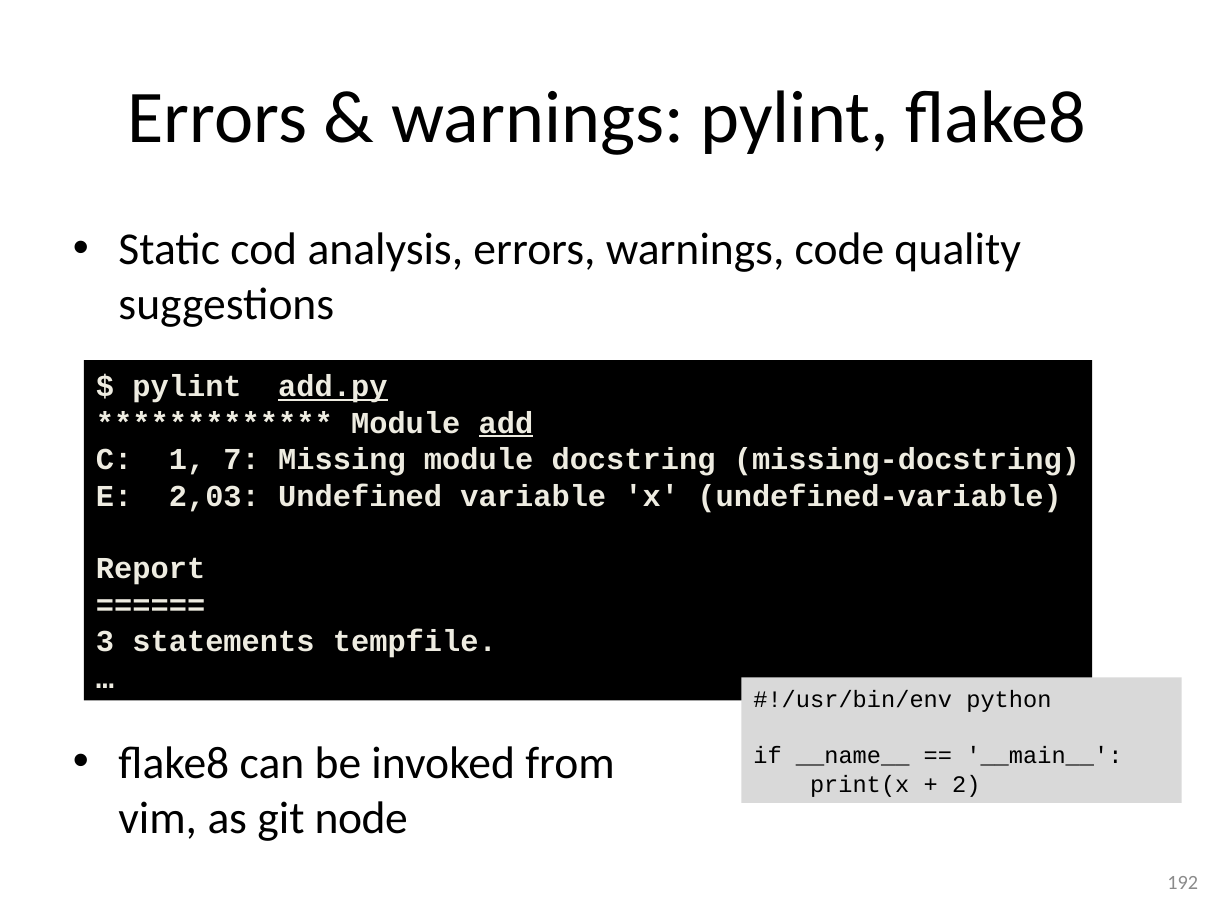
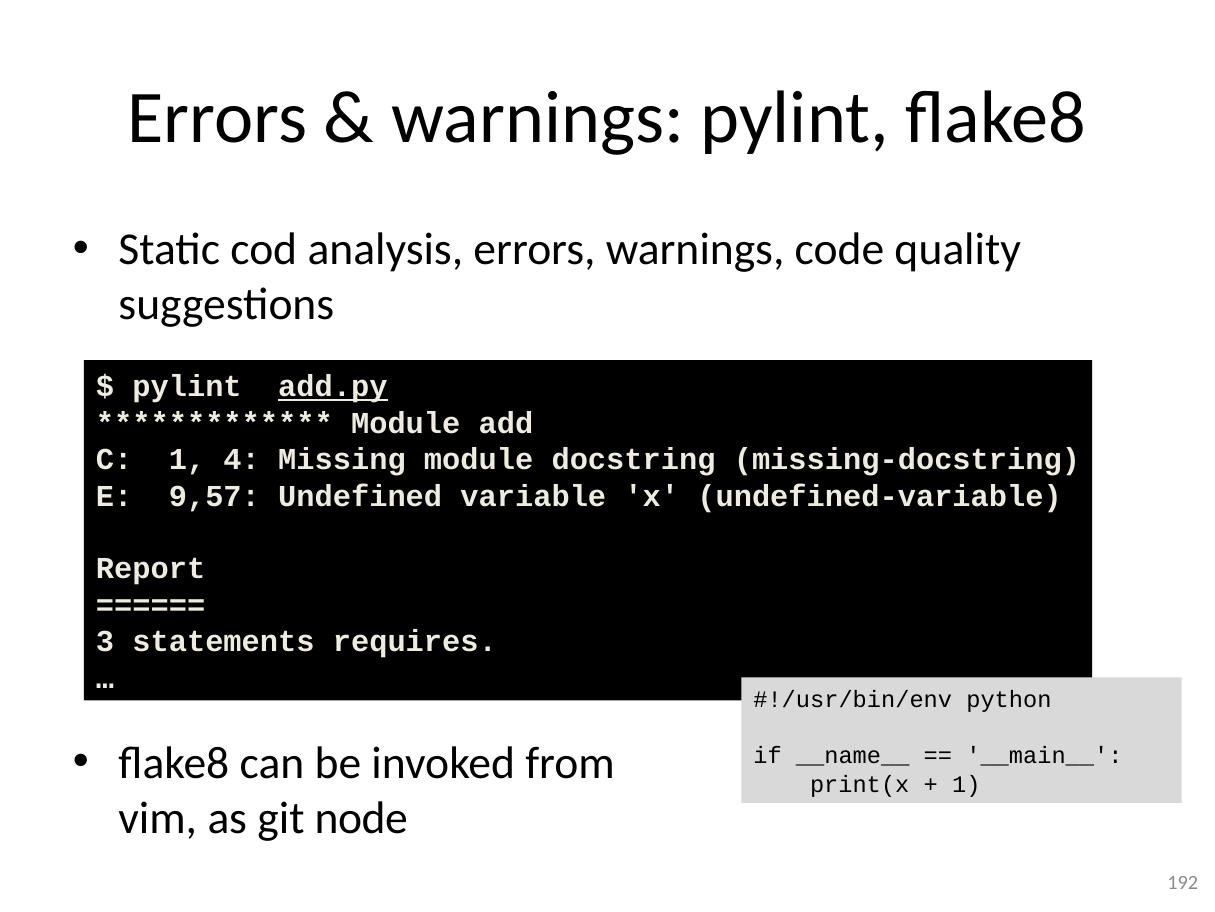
add underline: present -> none
7: 7 -> 4
2,03: 2,03 -> 9,57
tempfile: tempfile -> requires
2 at (966, 784): 2 -> 1
